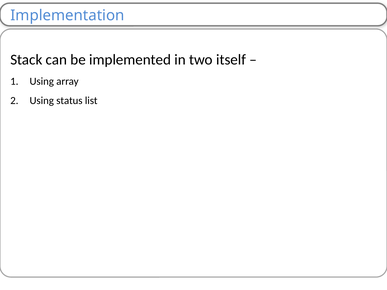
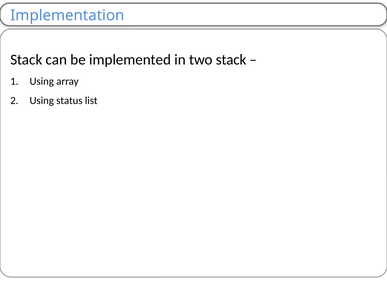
two itself: itself -> stack
